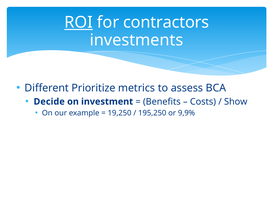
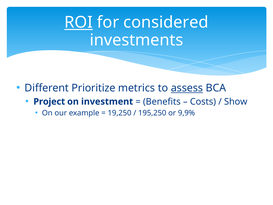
contractors: contractors -> considered
assess underline: none -> present
Decide: Decide -> Project
